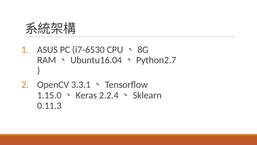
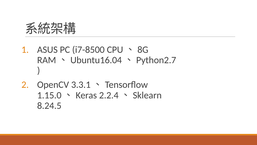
i7-6530: i7-6530 -> i7-8500
0.11.3: 0.11.3 -> 8.24.5
